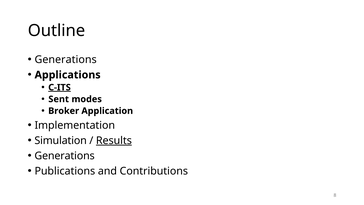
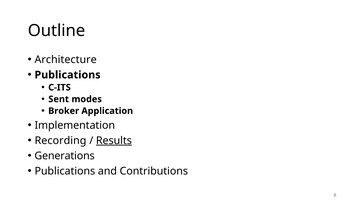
Generations at (66, 60): Generations -> Architecture
Applications at (68, 75): Applications -> Publications
C-ITS underline: present -> none
Simulation: Simulation -> Recording
